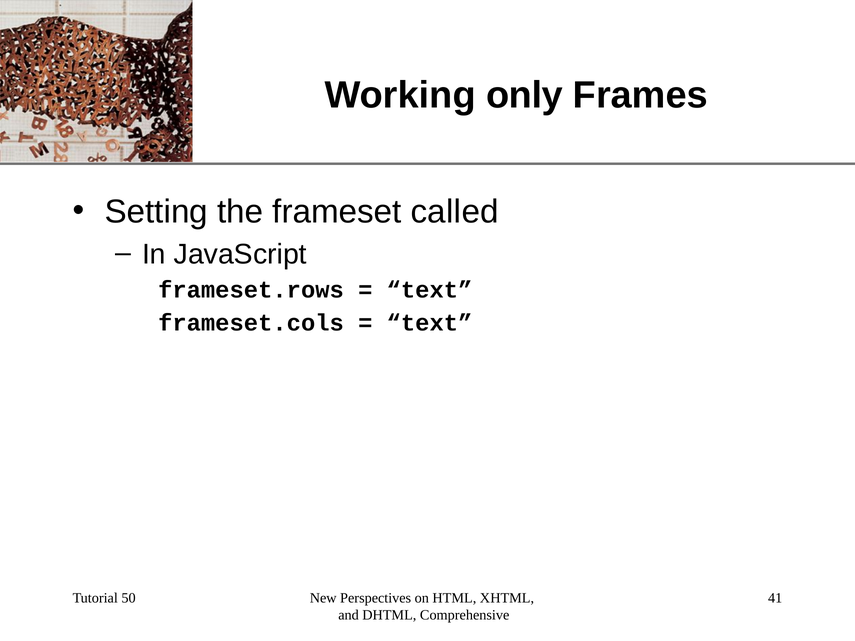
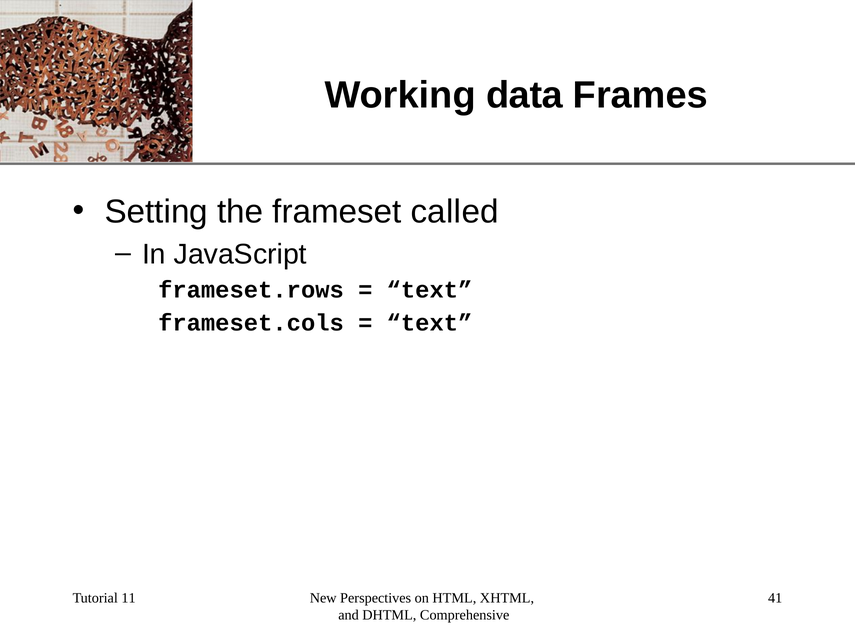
only: only -> data
50: 50 -> 11
